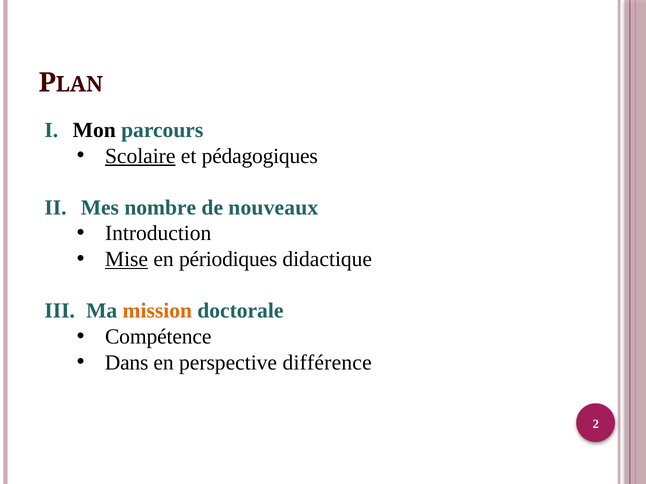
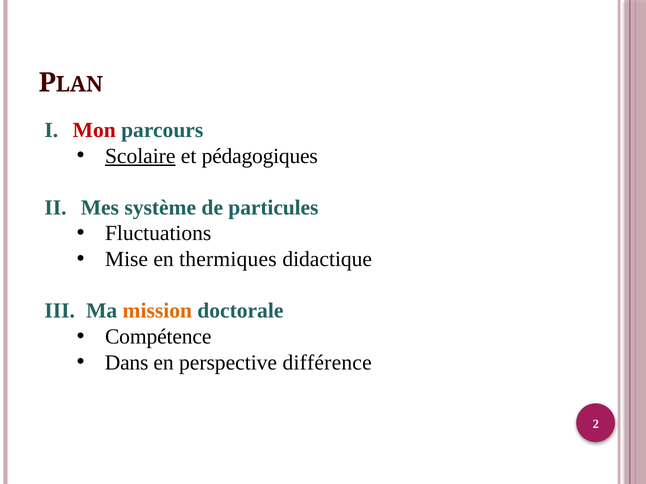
Mon colour: black -> red
nombre: nombre -> système
nouveaux: nouveaux -> particules
Introduction: Introduction -> Fluctuations
Mise underline: present -> none
périodiques: périodiques -> thermiques
